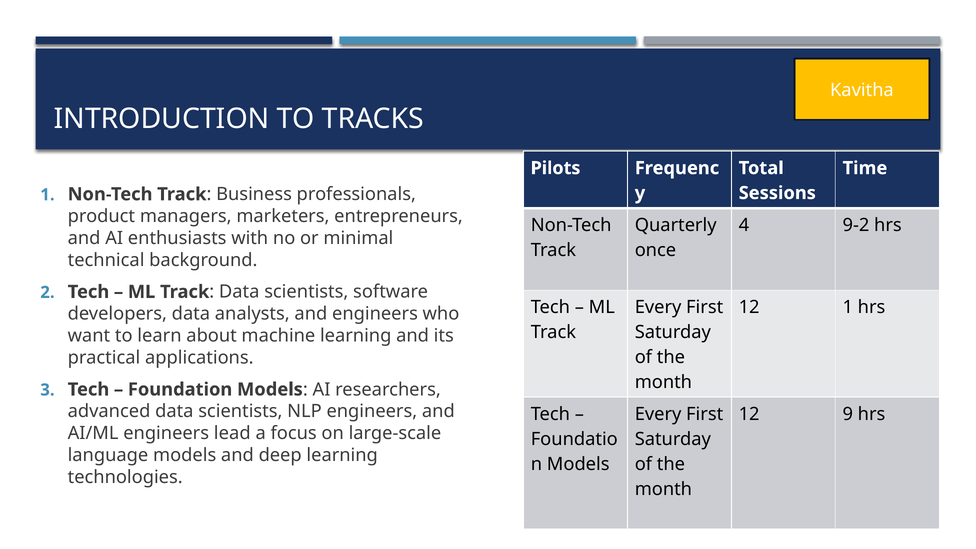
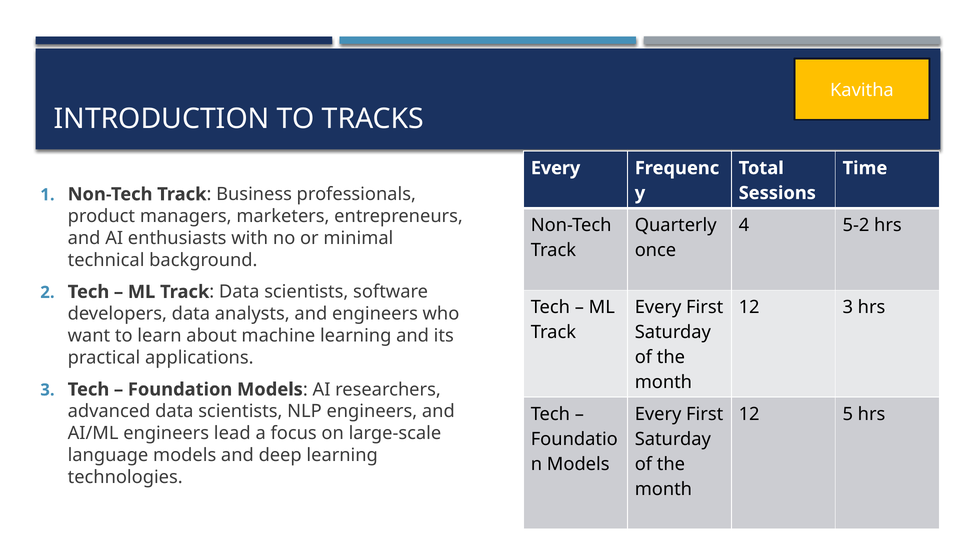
Pilots at (556, 168): Pilots -> Every
9-2: 9-2 -> 5-2
12 1: 1 -> 3
9: 9 -> 5
